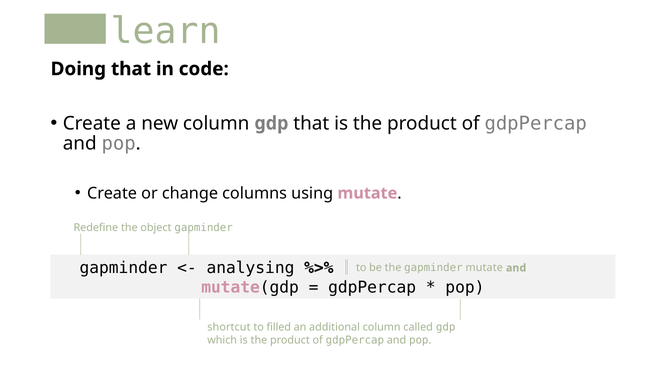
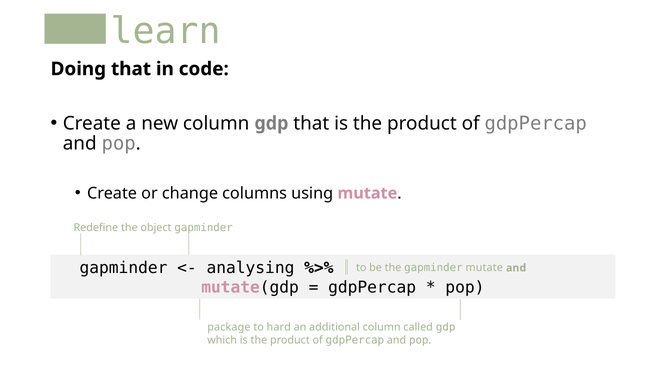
shortcut: shortcut -> package
filled: filled -> hard
